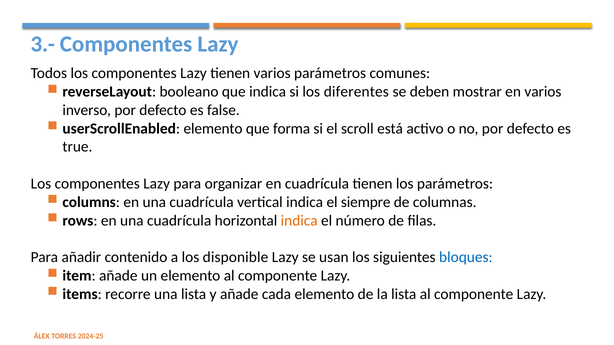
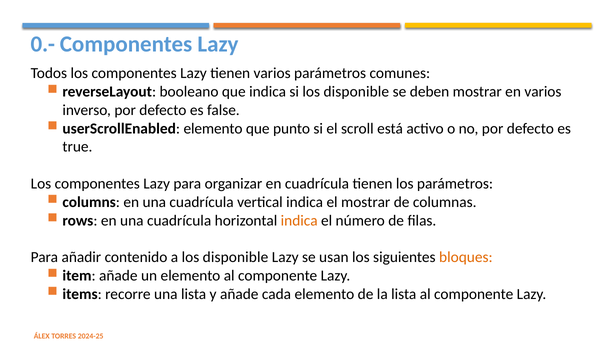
3.-: 3.- -> 0.-
si los diferentes: diferentes -> disponible
forma: forma -> punto
el siempre: siempre -> mostrar
bloques colour: blue -> orange
